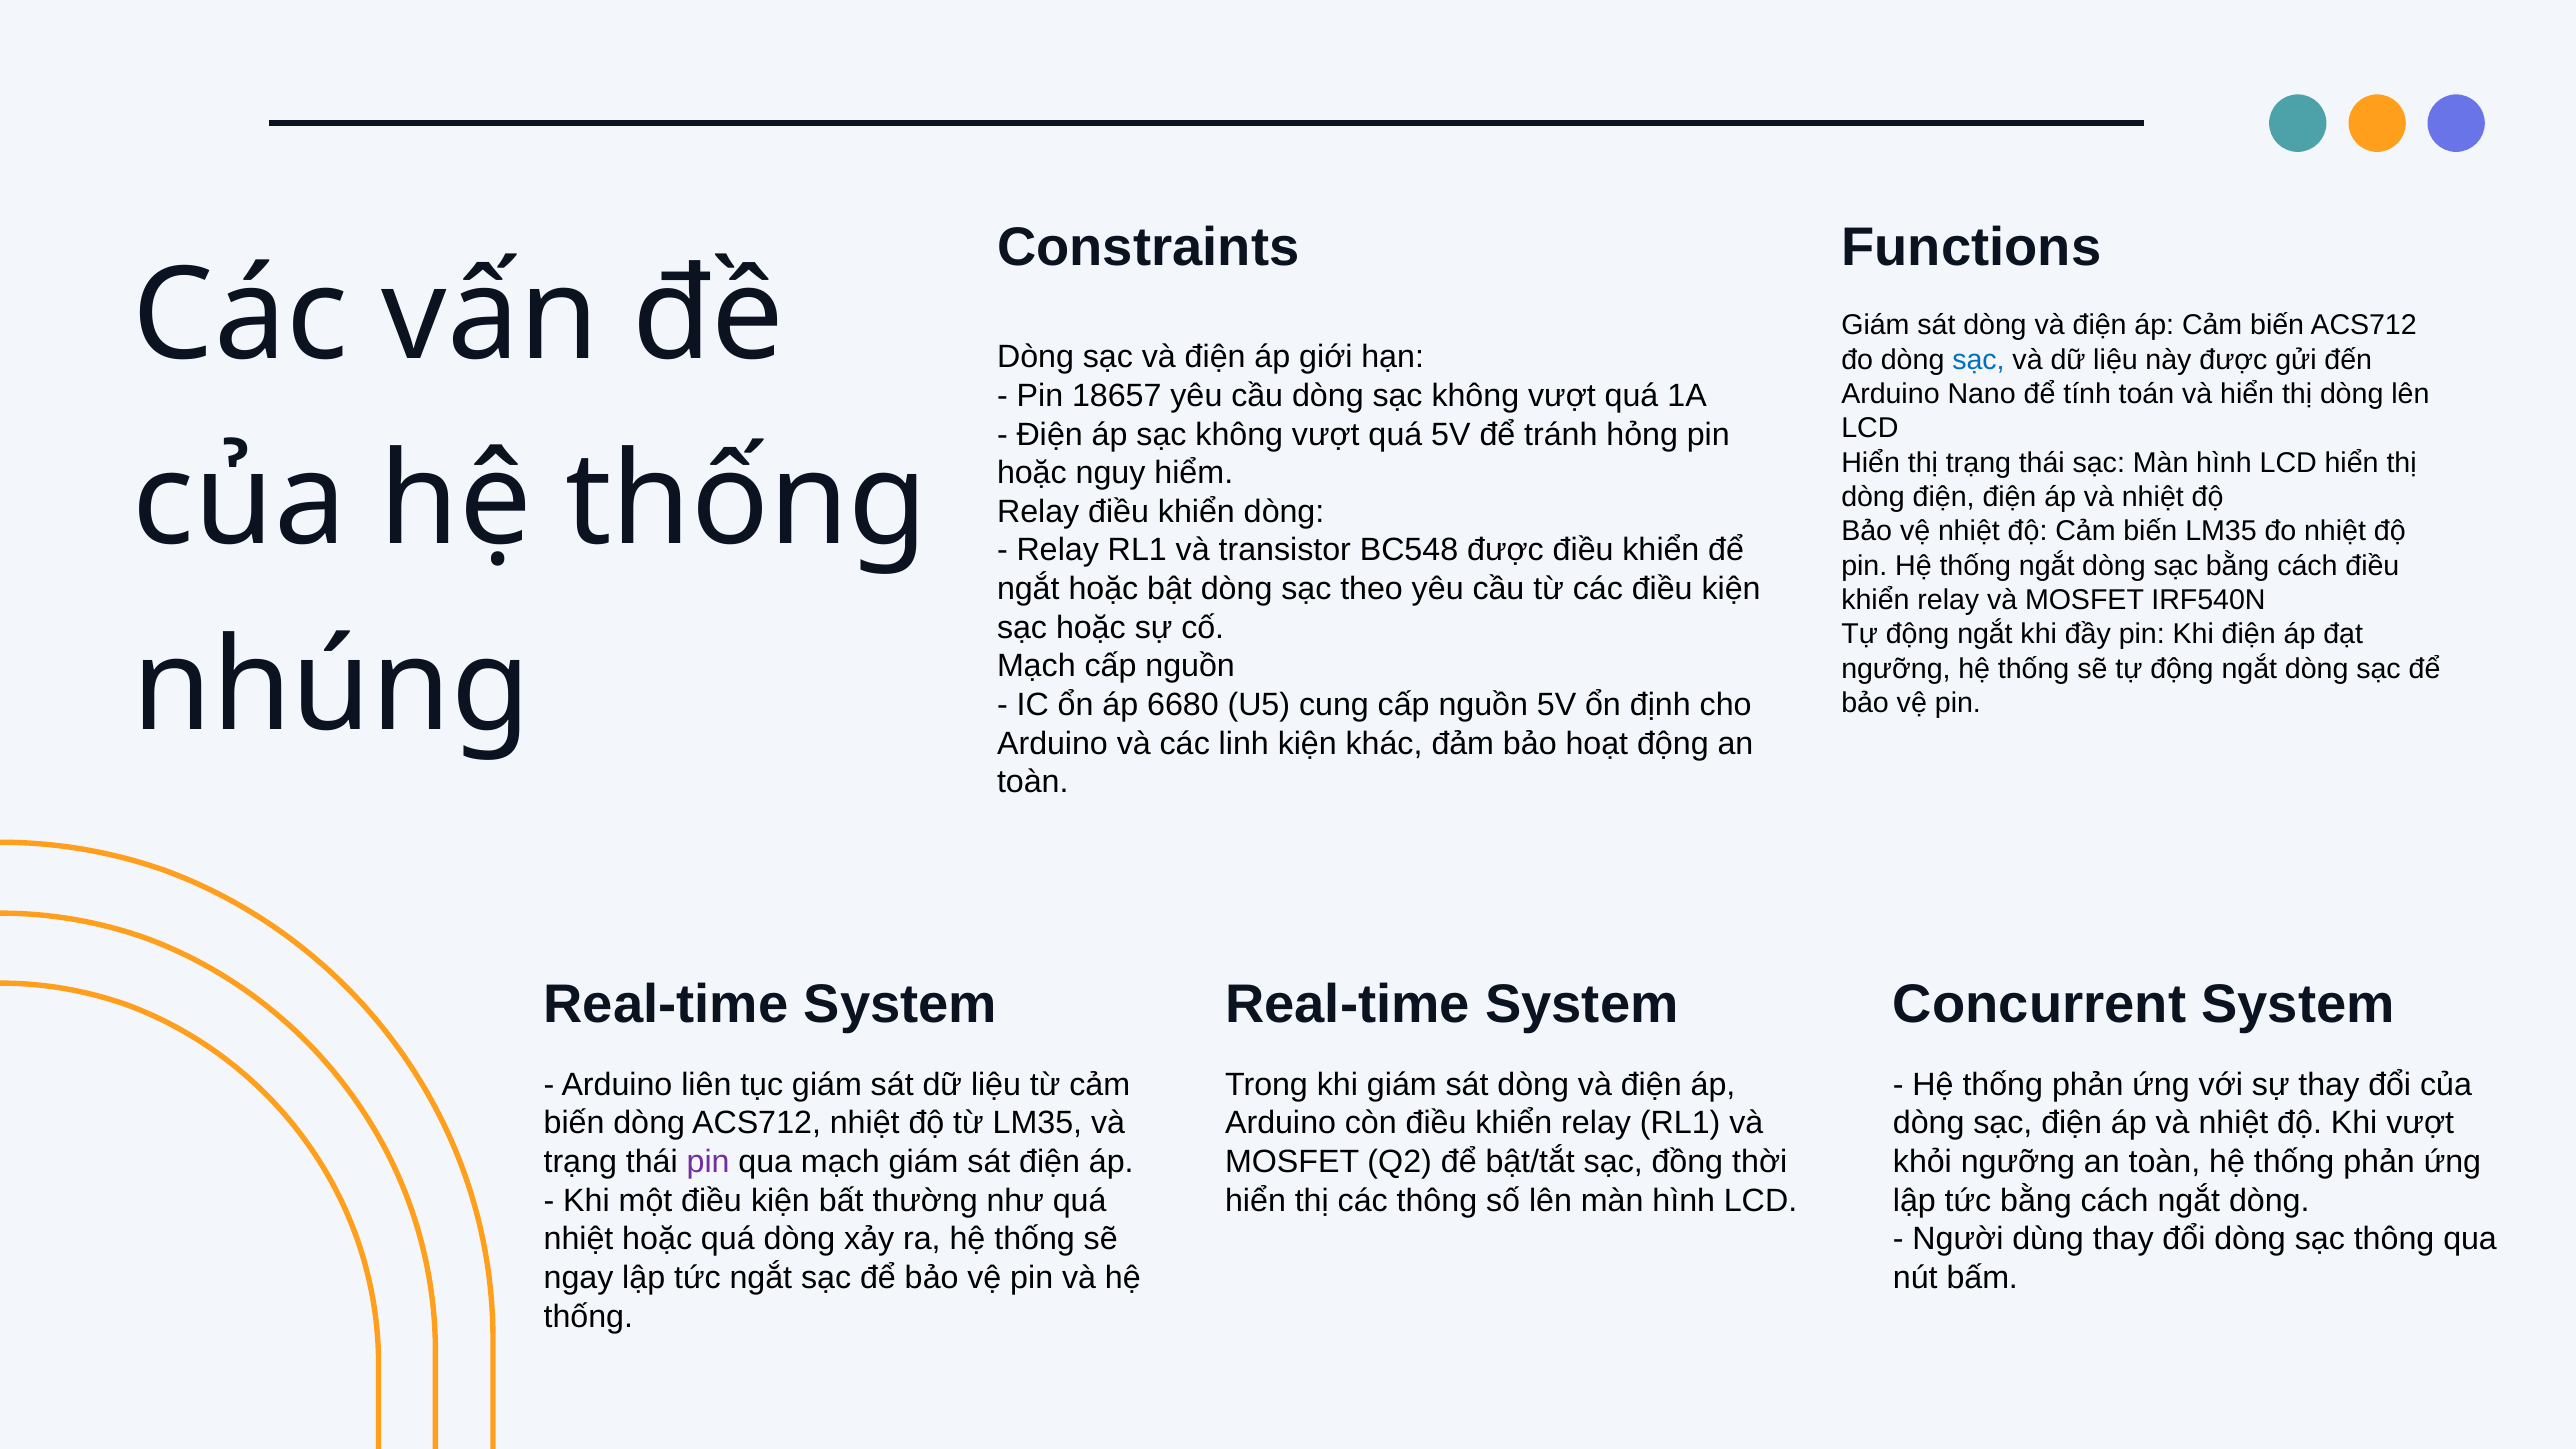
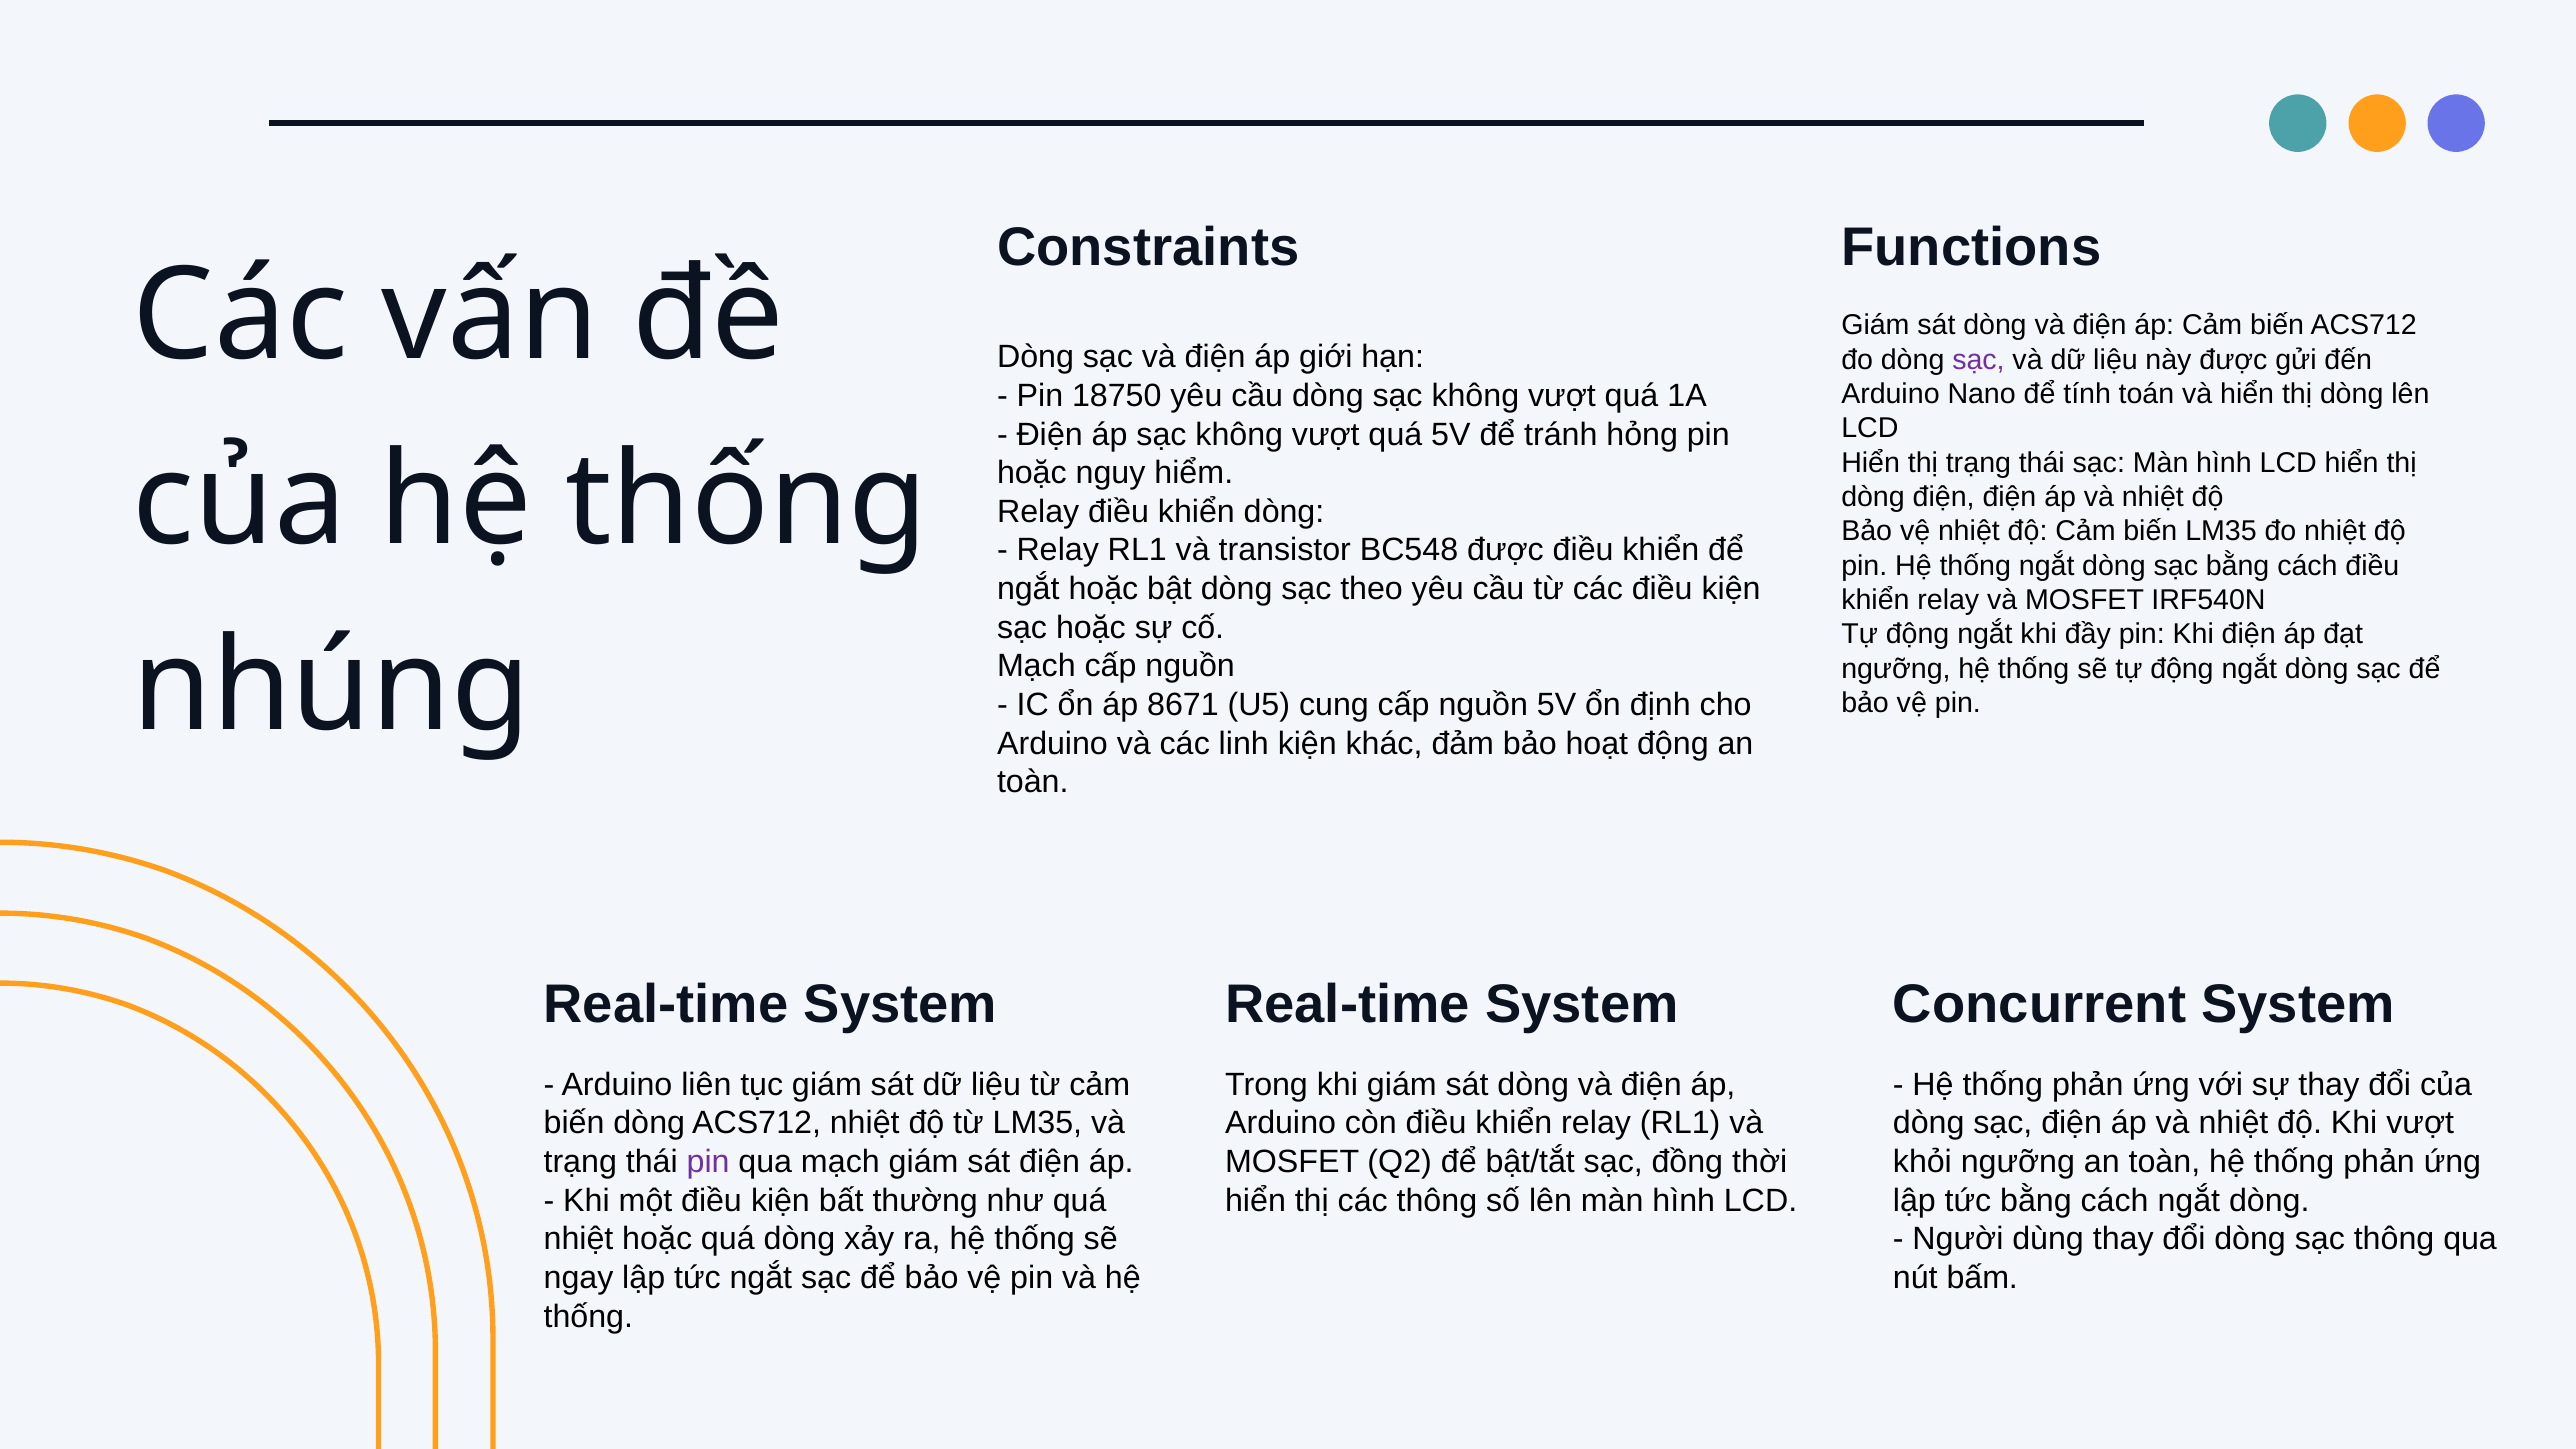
sạc at (1978, 360) colour: blue -> purple
18657: 18657 -> 18750
6680: 6680 -> 8671
